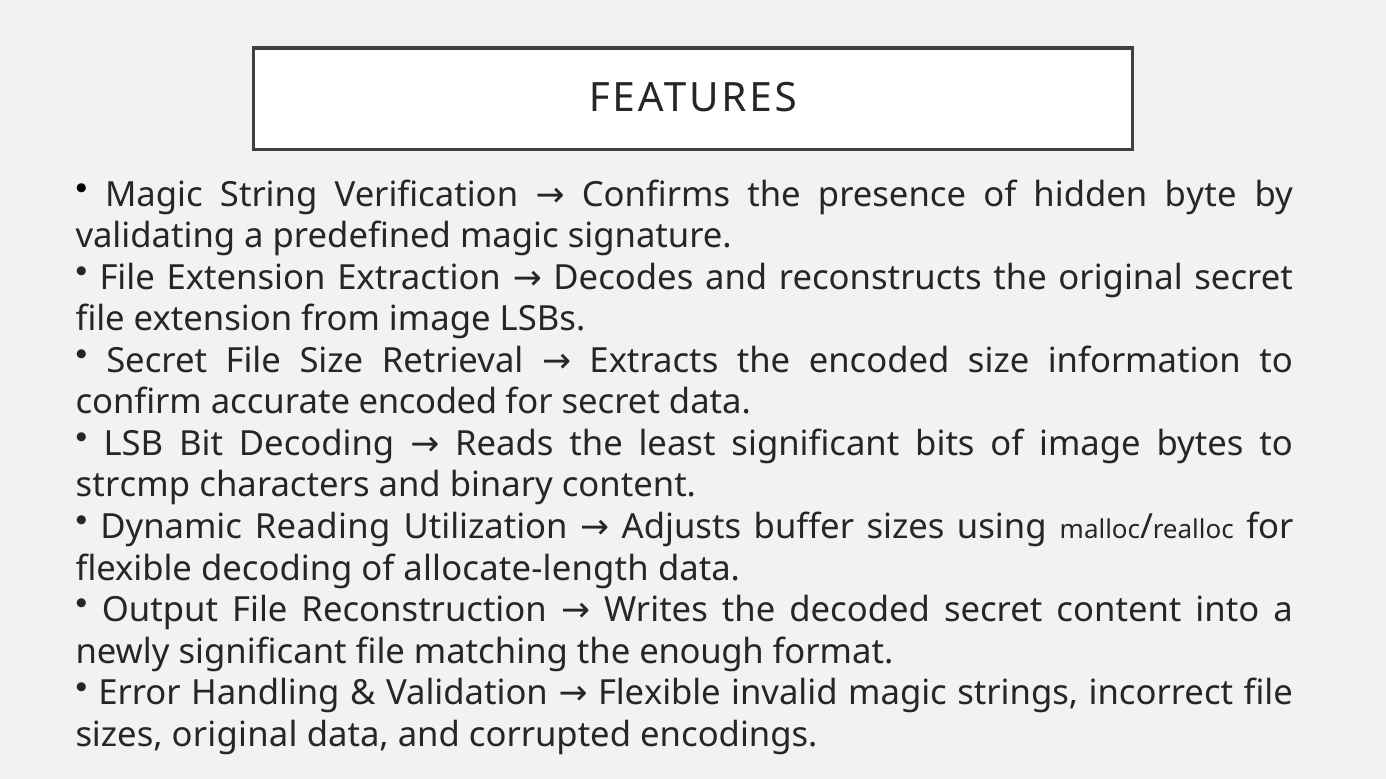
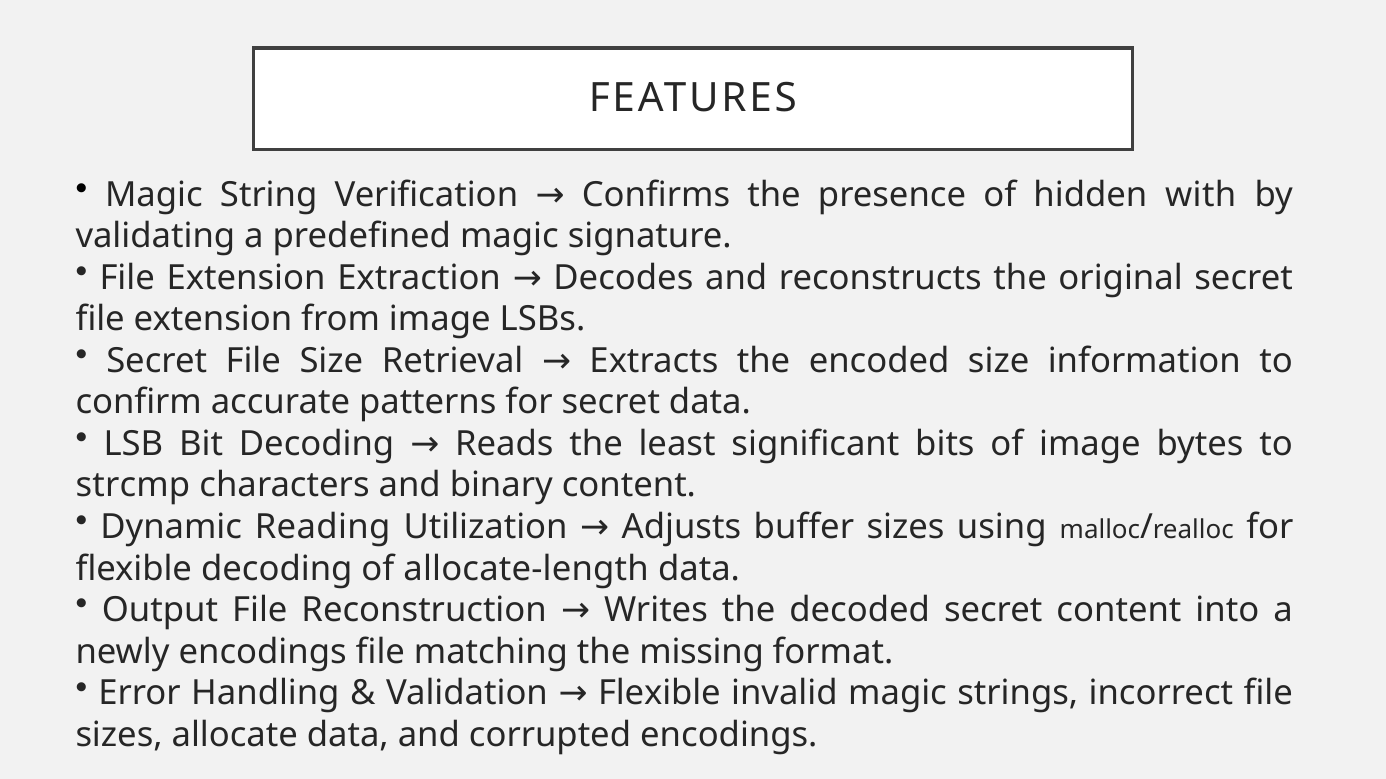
byte: byte -> with
accurate encoded: encoded -> patterns
newly significant: significant -> encodings
enough: enough -> missing
sizes original: original -> allocate
